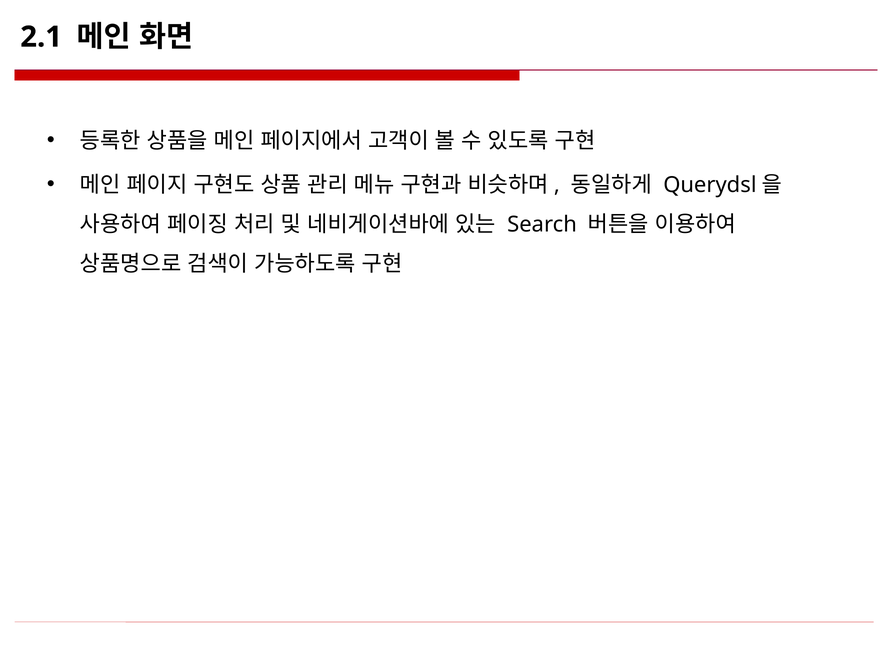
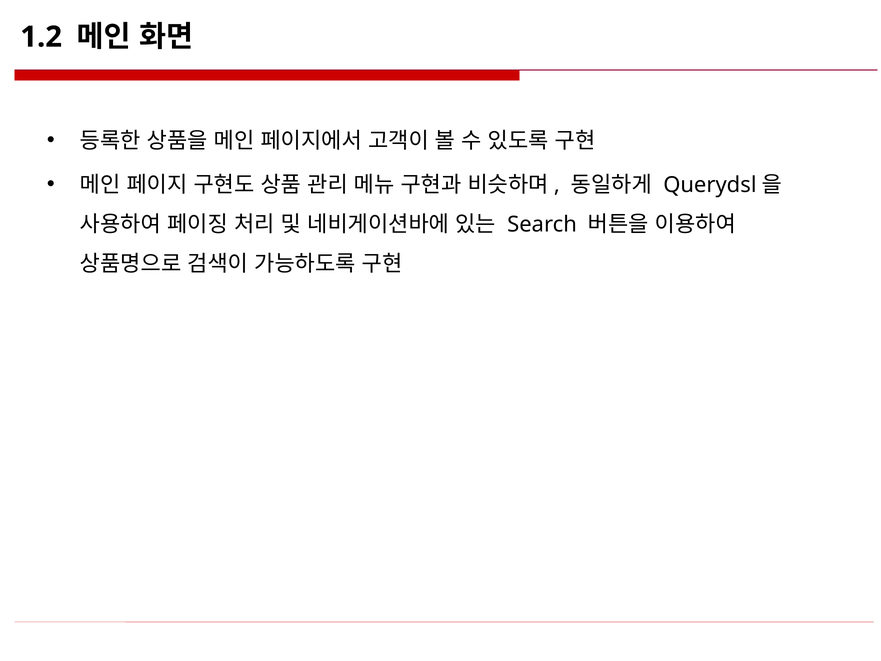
2.1: 2.1 -> 1.2
